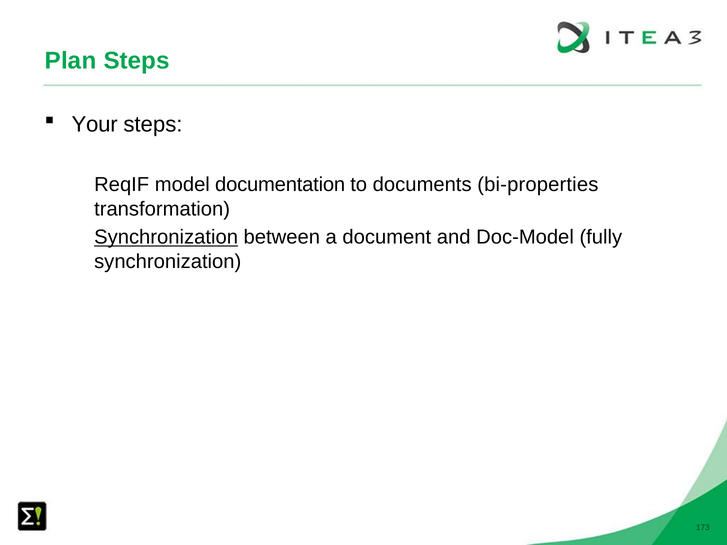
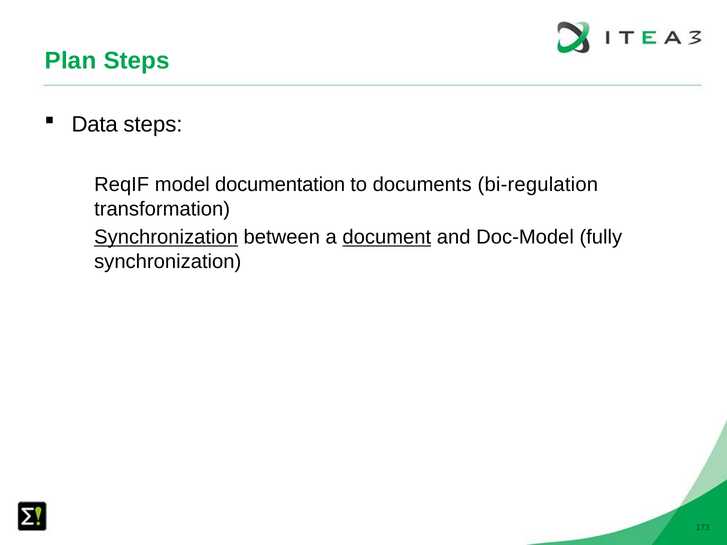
Your: Your -> Data
bi-properties: bi-properties -> bi-regulation
document underline: none -> present
